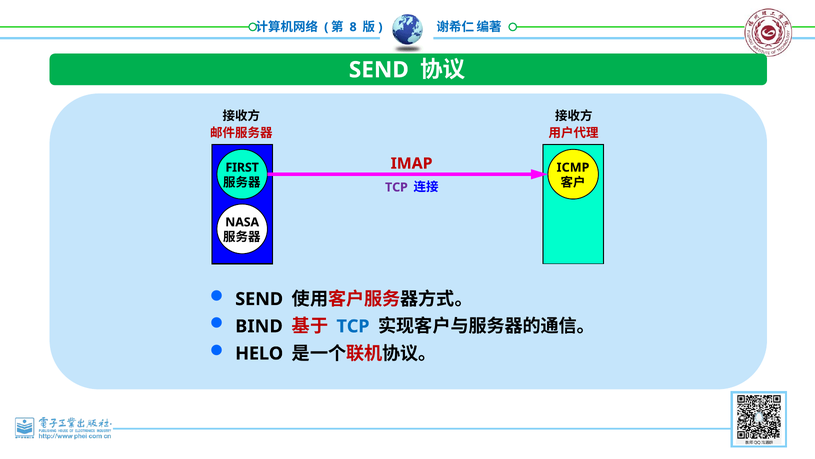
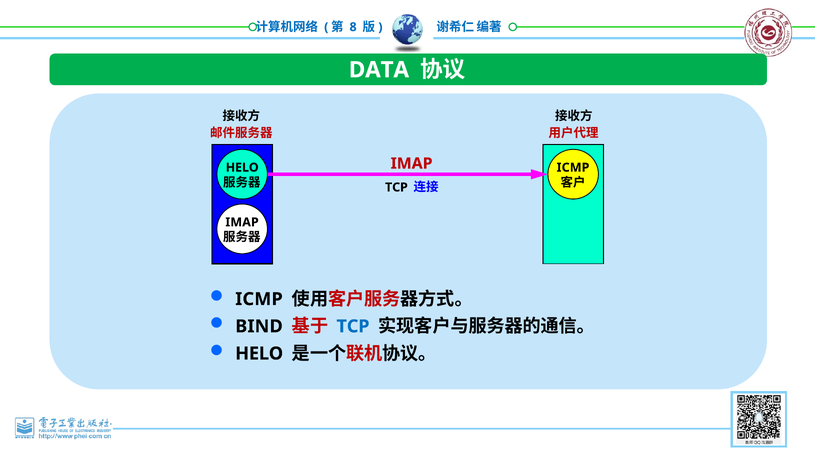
SEND at (379, 70): SEND -> DATA
FIRST at (242, 167): FIRST -> HELO
TCP at (396, 187) colour: purple -> black
NASA at (242, 222): NASA -> IMAP
SEND at (259, 299): SEND -> ICMP
